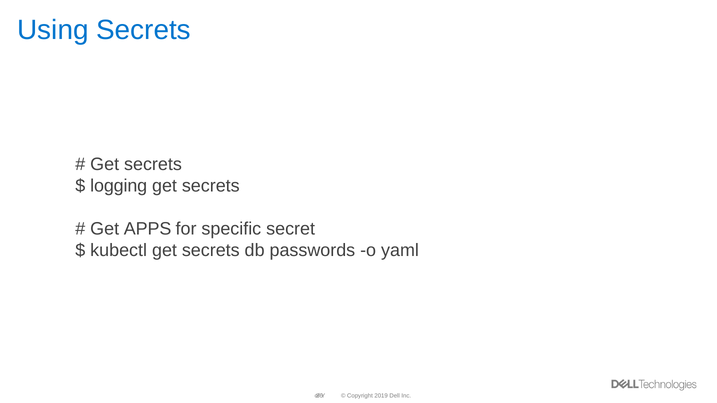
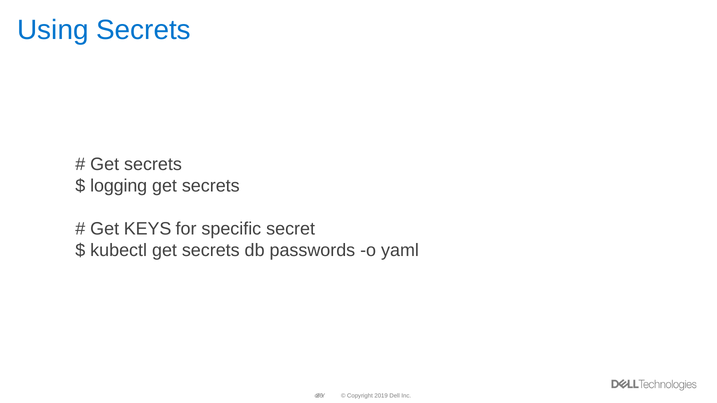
APPS: APPS -> KEYS
